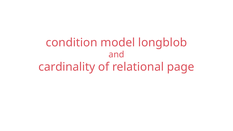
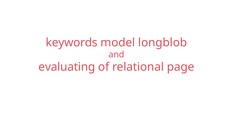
condition: condition -> keywords
cardinality: cardinality -> evaluating
